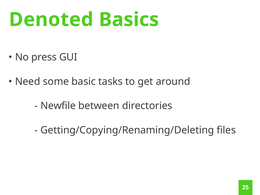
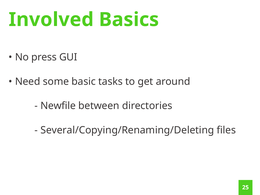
Denoted: Denoted -> Involved
Getting/Copying/Renaming/Deleting: Getting/Copying/Renaming/Deleting -> Several/Copying/Renaming/Deleting
